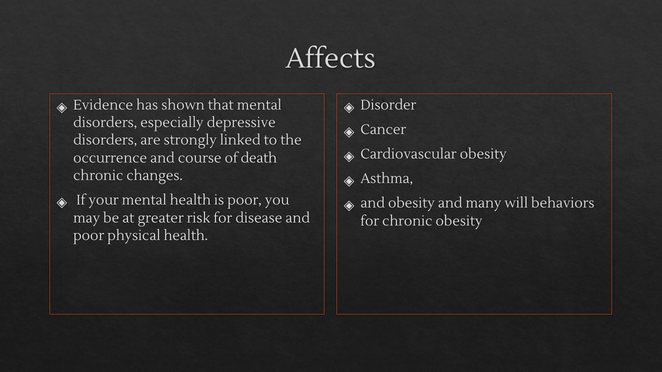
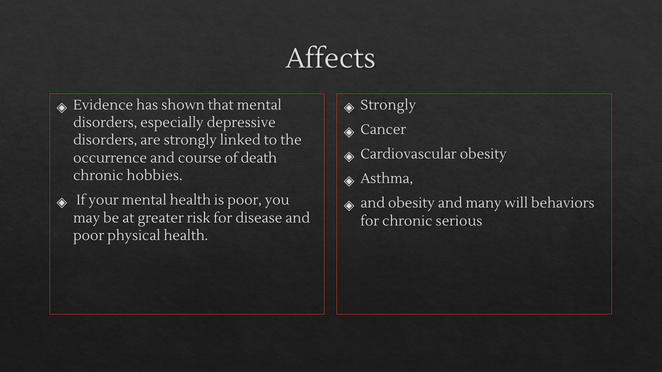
Disorder at (388, 105): Disorder -> Strongly
changes: changes -> hobbies
chronic obesity: obesity -> serious
